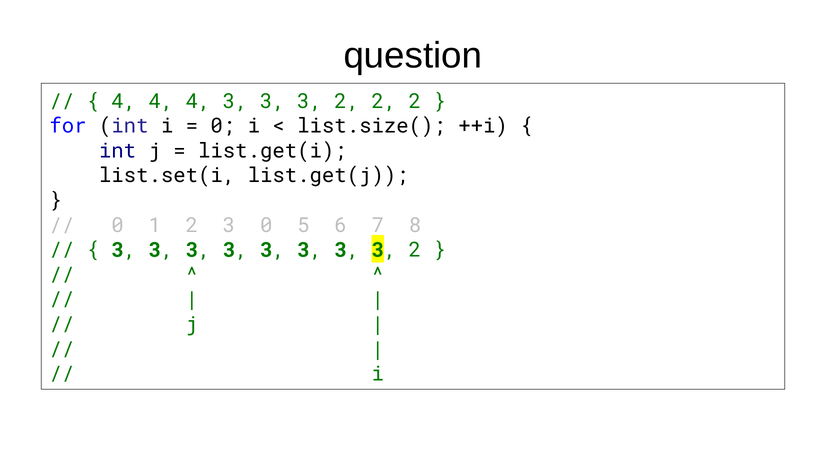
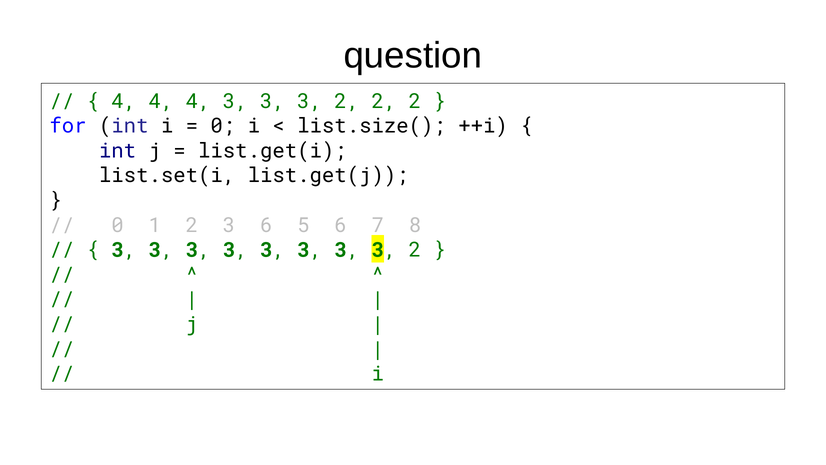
3 0: 0 -> 6
